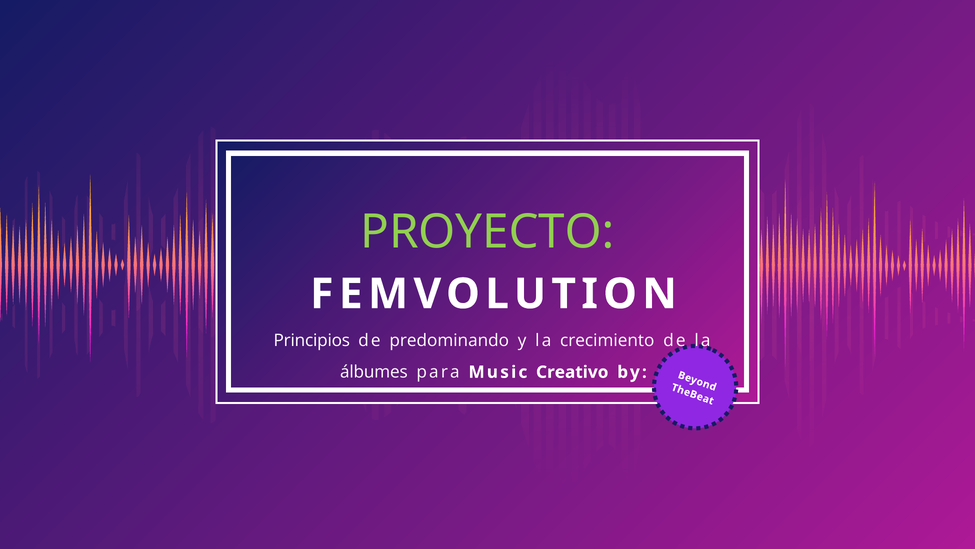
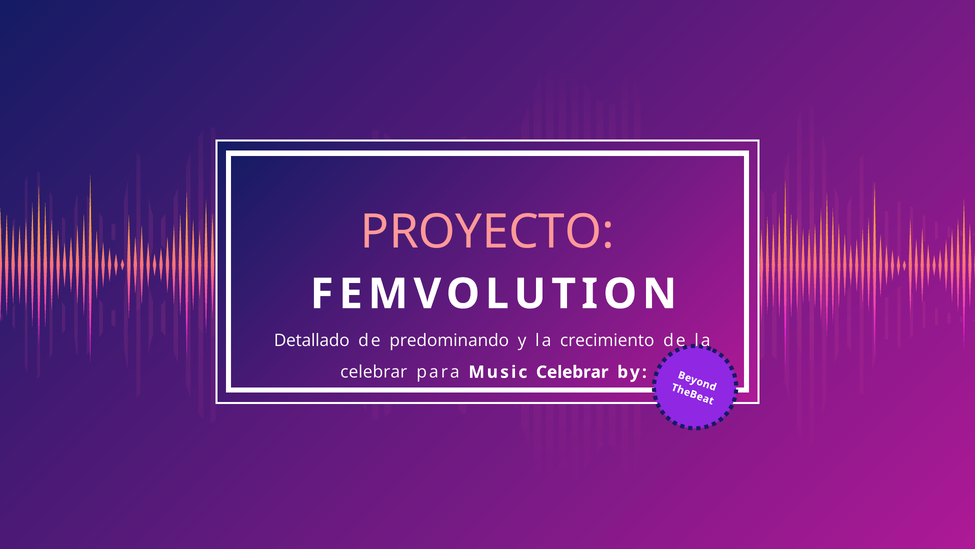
PROYECTO colour: light green -> pink
Principios: Principios -> Detallado
álbumes at (374, 372): álbumes -> celebrar
Music Creativo: Creativo -> Celebrar
